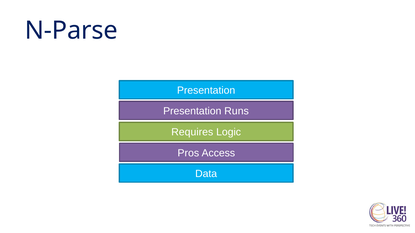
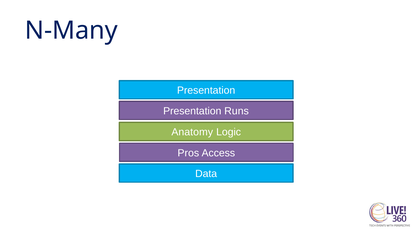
N-Parse: N-Parse -> N-Many
Requires: Requires -> Anatomy
